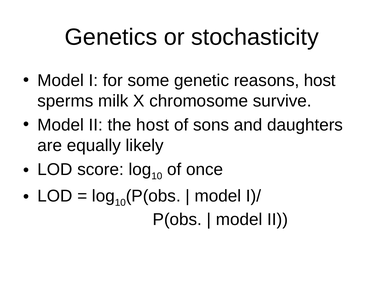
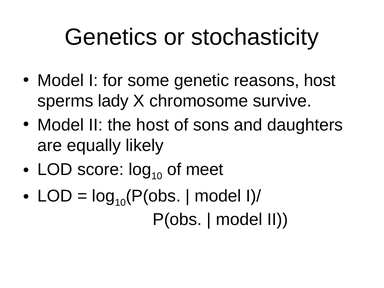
milk: milk -> lady
once: once -> meet
